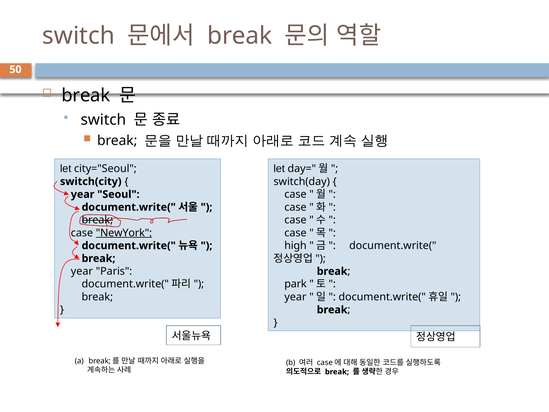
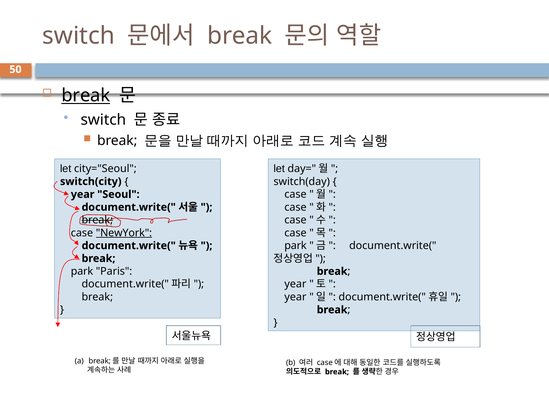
break at (86, 95) underline: none -> present
high at (295, 246): high -> park
year at (82, 271): year -> park
park at (296, 284): park -> year
